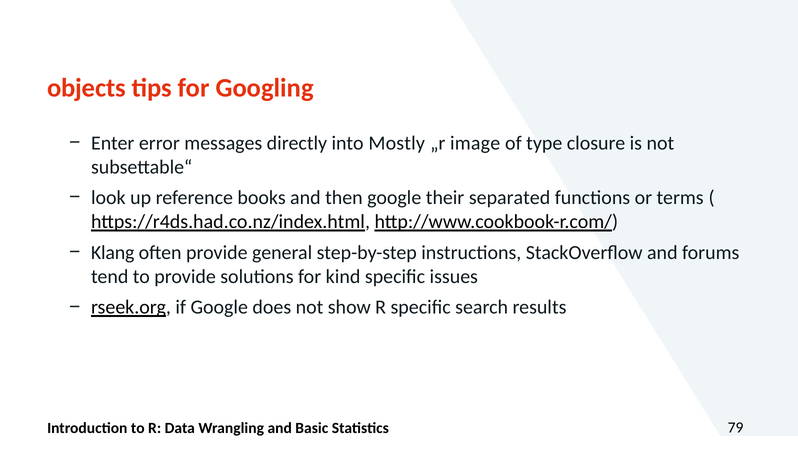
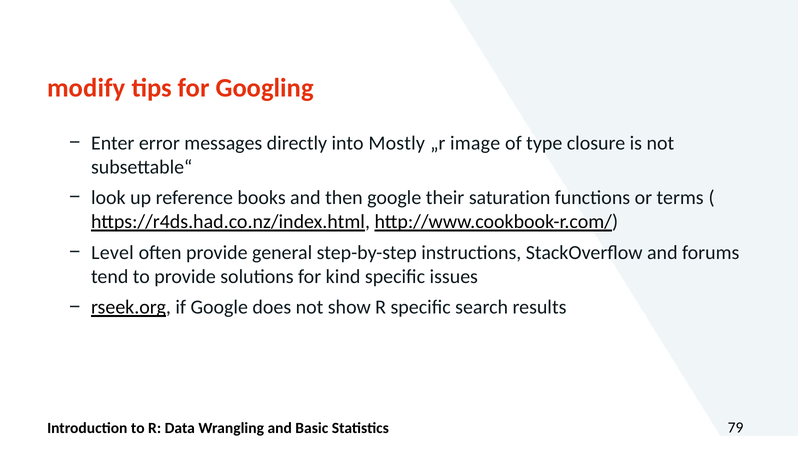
objects: objects -> modify
separated: separated -> saturation
Klang: Klang -> Level
